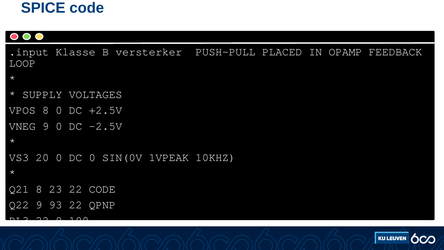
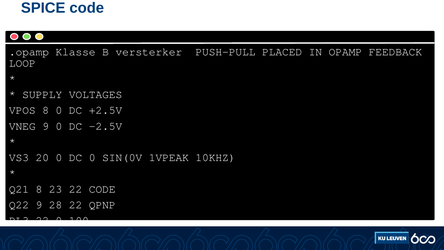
.input: .input -> .opamp
93: 93 -> 28
